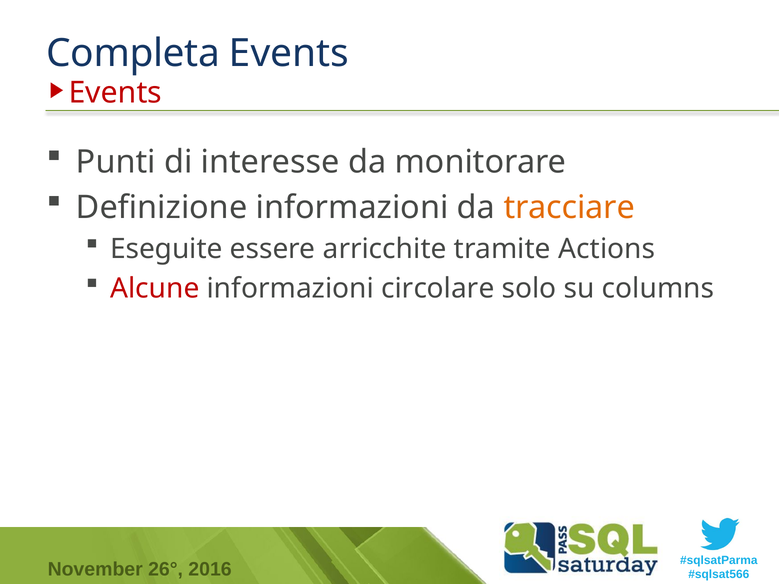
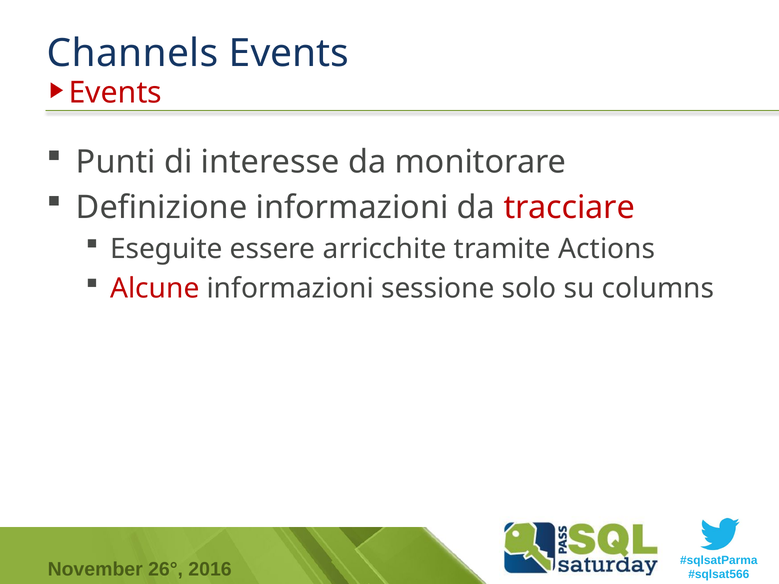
Completa: Completa -> Channels
tracciare colour: orange -> red
circolare: circolare -> sessione
